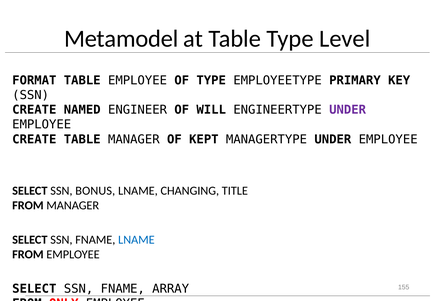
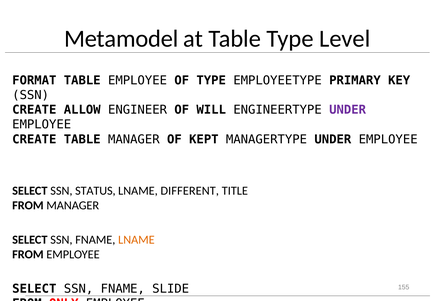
NAMED: NAMED -> ALLOW
BONUS: BONUS -> STATUS
CHANGING: CHANGING -> DIFFERENT
LNAME at (136, 240) colour: blue -> orange
ARRAY: ARRAY -> SLIDE
